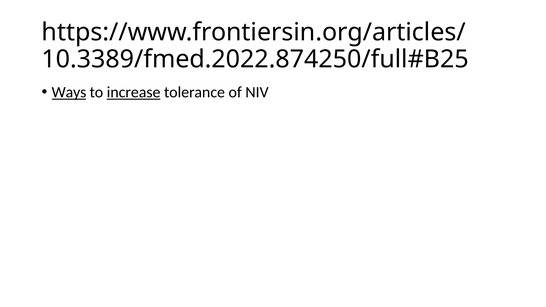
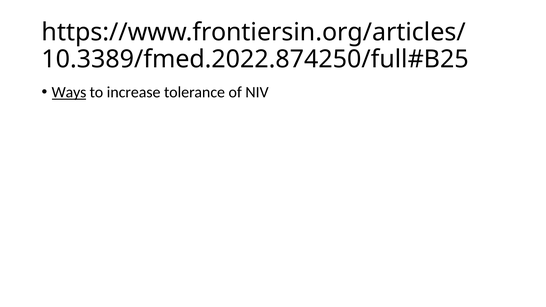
increase underline: present -> none
